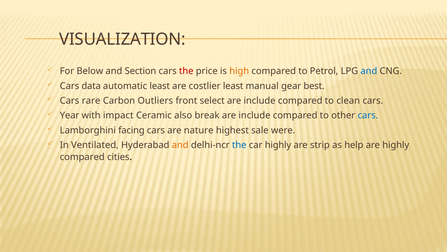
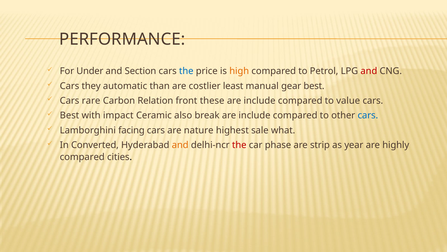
VISUALIZATION: VISUALIZATION -> PERFORMANCE
Below: Below -> Under
the at (186, 71) colour: red -> blue
and at (369, 71) colour: blue -> red
data: data -> they
automatic least: least -> than
Outliers: Outliers -> Relation
select: select -> these
clean: clean -> value
Year at (70, 115): Year -> Best
were: were -> what
Ventilated: Ventilated -> Converted
the at (239, 145) colour: blue -> red
car highly: highly -> phase
help: help -> year
